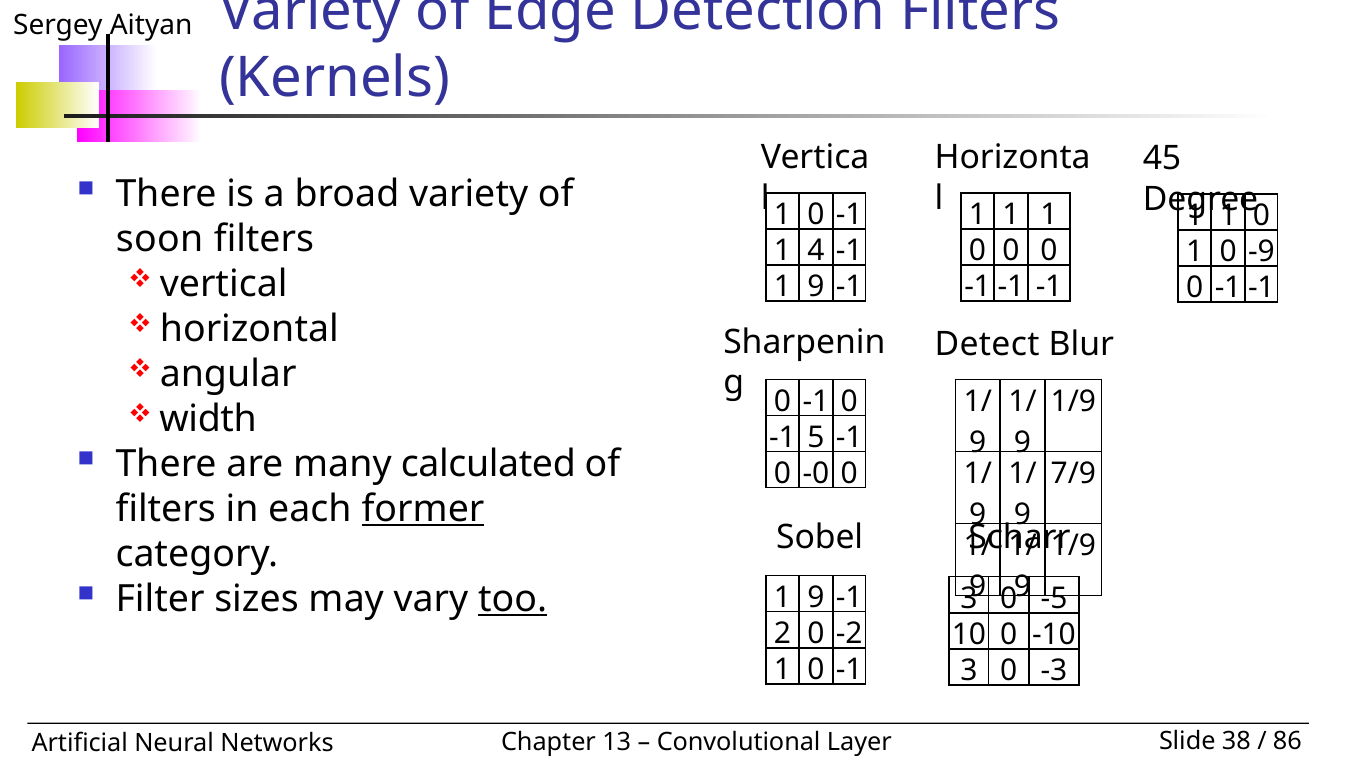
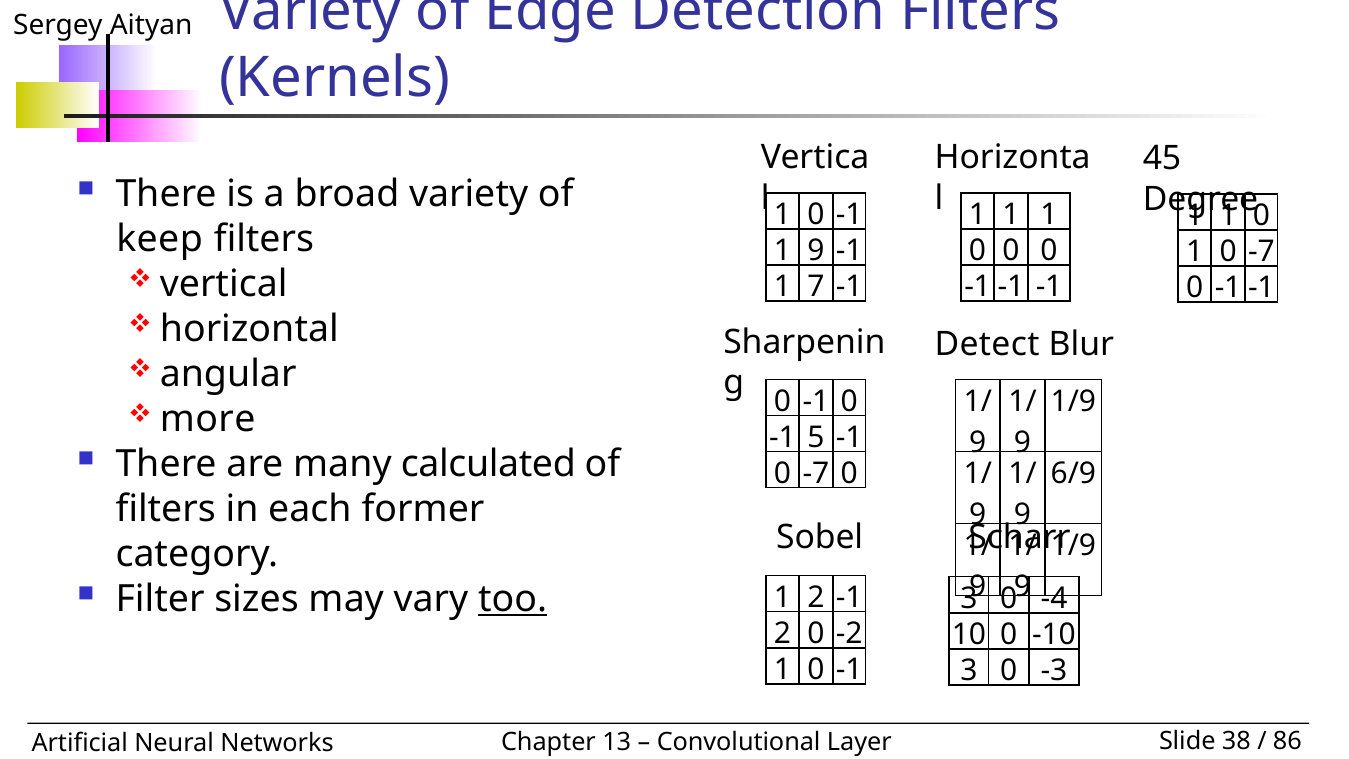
soon: soon -> keep
1 4: 4 -> 9
1 0 -9: -9 -> -7
9 at (816, 287): 9 -> 7
width: width -> more
-0 at (816, 473): -0 -> -7
7/9: 7/9 -> 6/9
former underline: present -> none
9 at (816, 598): 9 -> 2
-5: -5 -> -4
